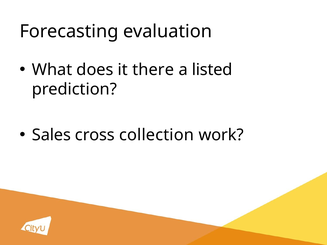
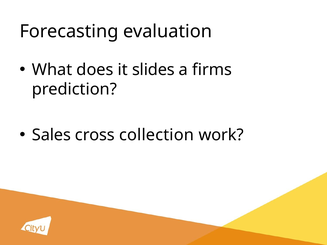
there: there -> slides
listed: listed -> firms
